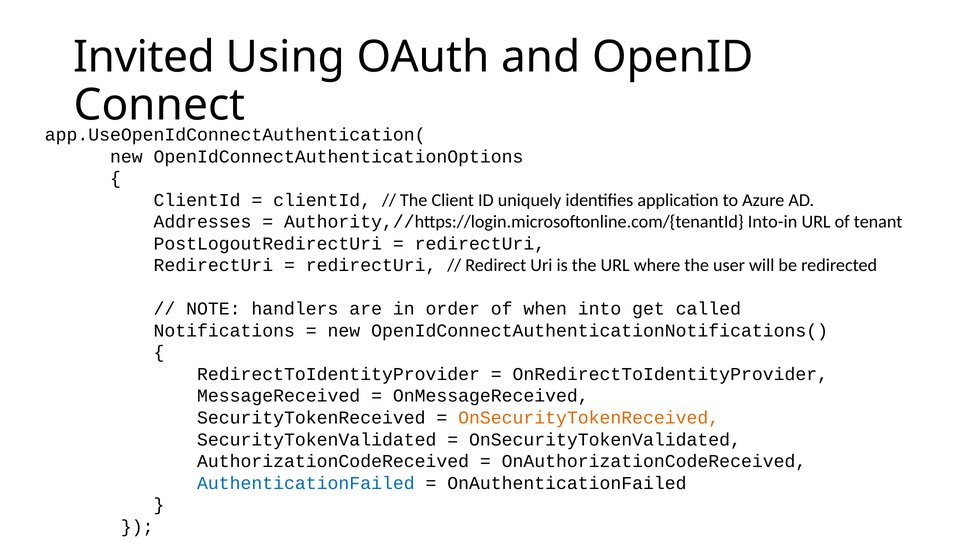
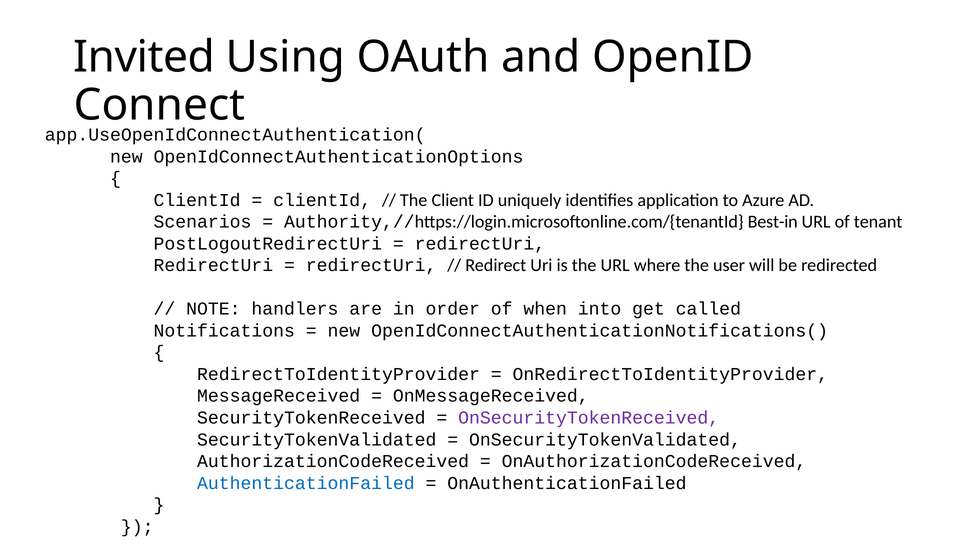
Addresses: Addresses -> Scenarios
Into-in: Into-in -> Best-in
OnSecurityTokenReceived colour: orange -> purple
